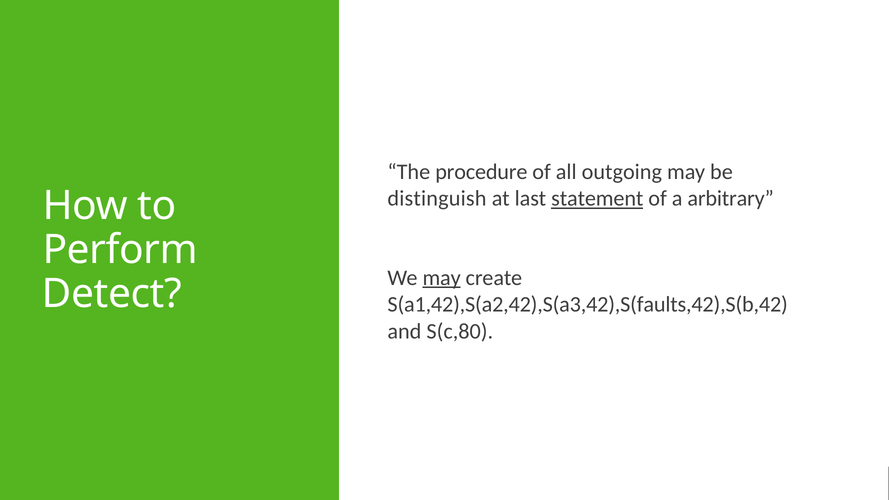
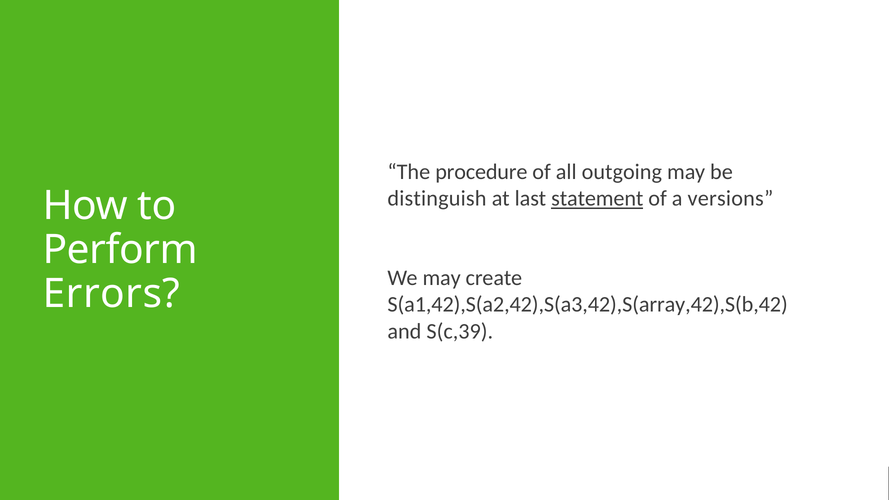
arbitrary: arbitrary -> versions
may at (442, 278) underline: present -> none
Detect: Detect -> Errors
S(a1,42),S(a2,42),S(a3,42),S(faults,42),S(b,42: S(a1,42),S(a2,42),S(a3,42),S(faults,42),S(b,42 -> S(a1,42),S(a2,42),S(a3,42),S(array,42),S(b,42
S(c,80: S(c,80 -> S(c,39
